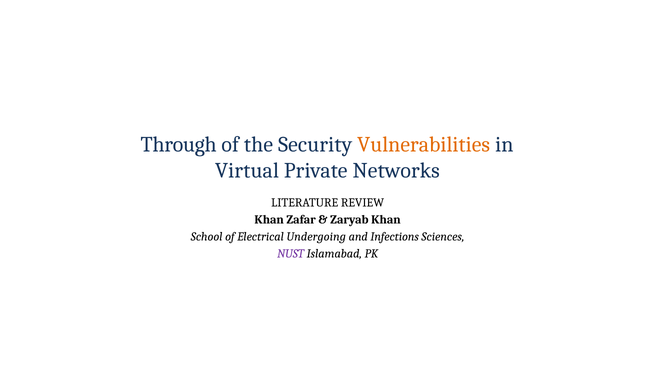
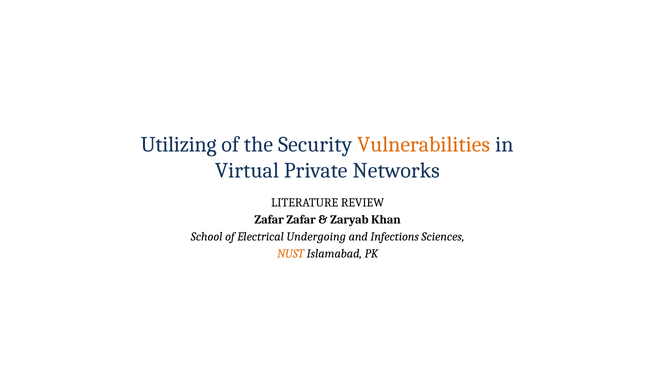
Through: Through -> Utilizing
Khan at (269, 220): Khan -> Zafar
NUST colour: purple -> orange
